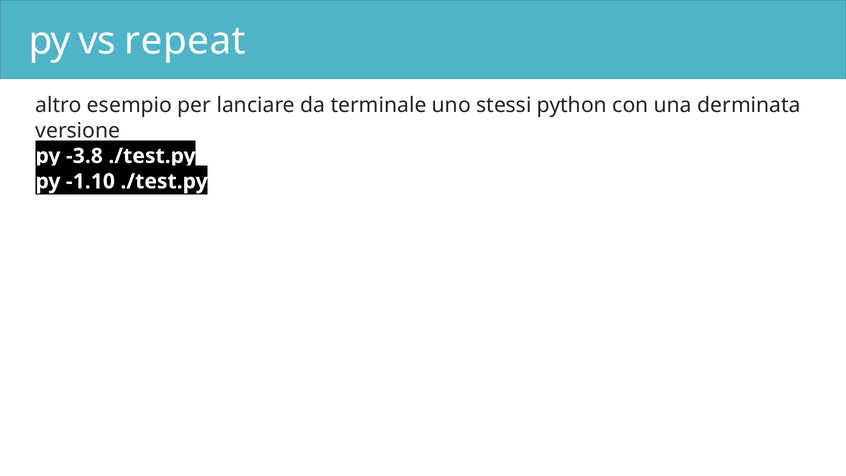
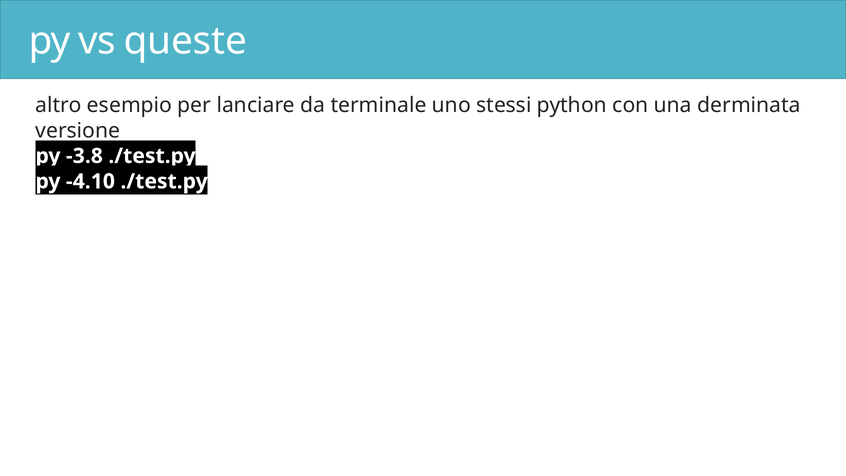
repeat: repeat -> queste
-1.10: -1.10 -> -4.10
